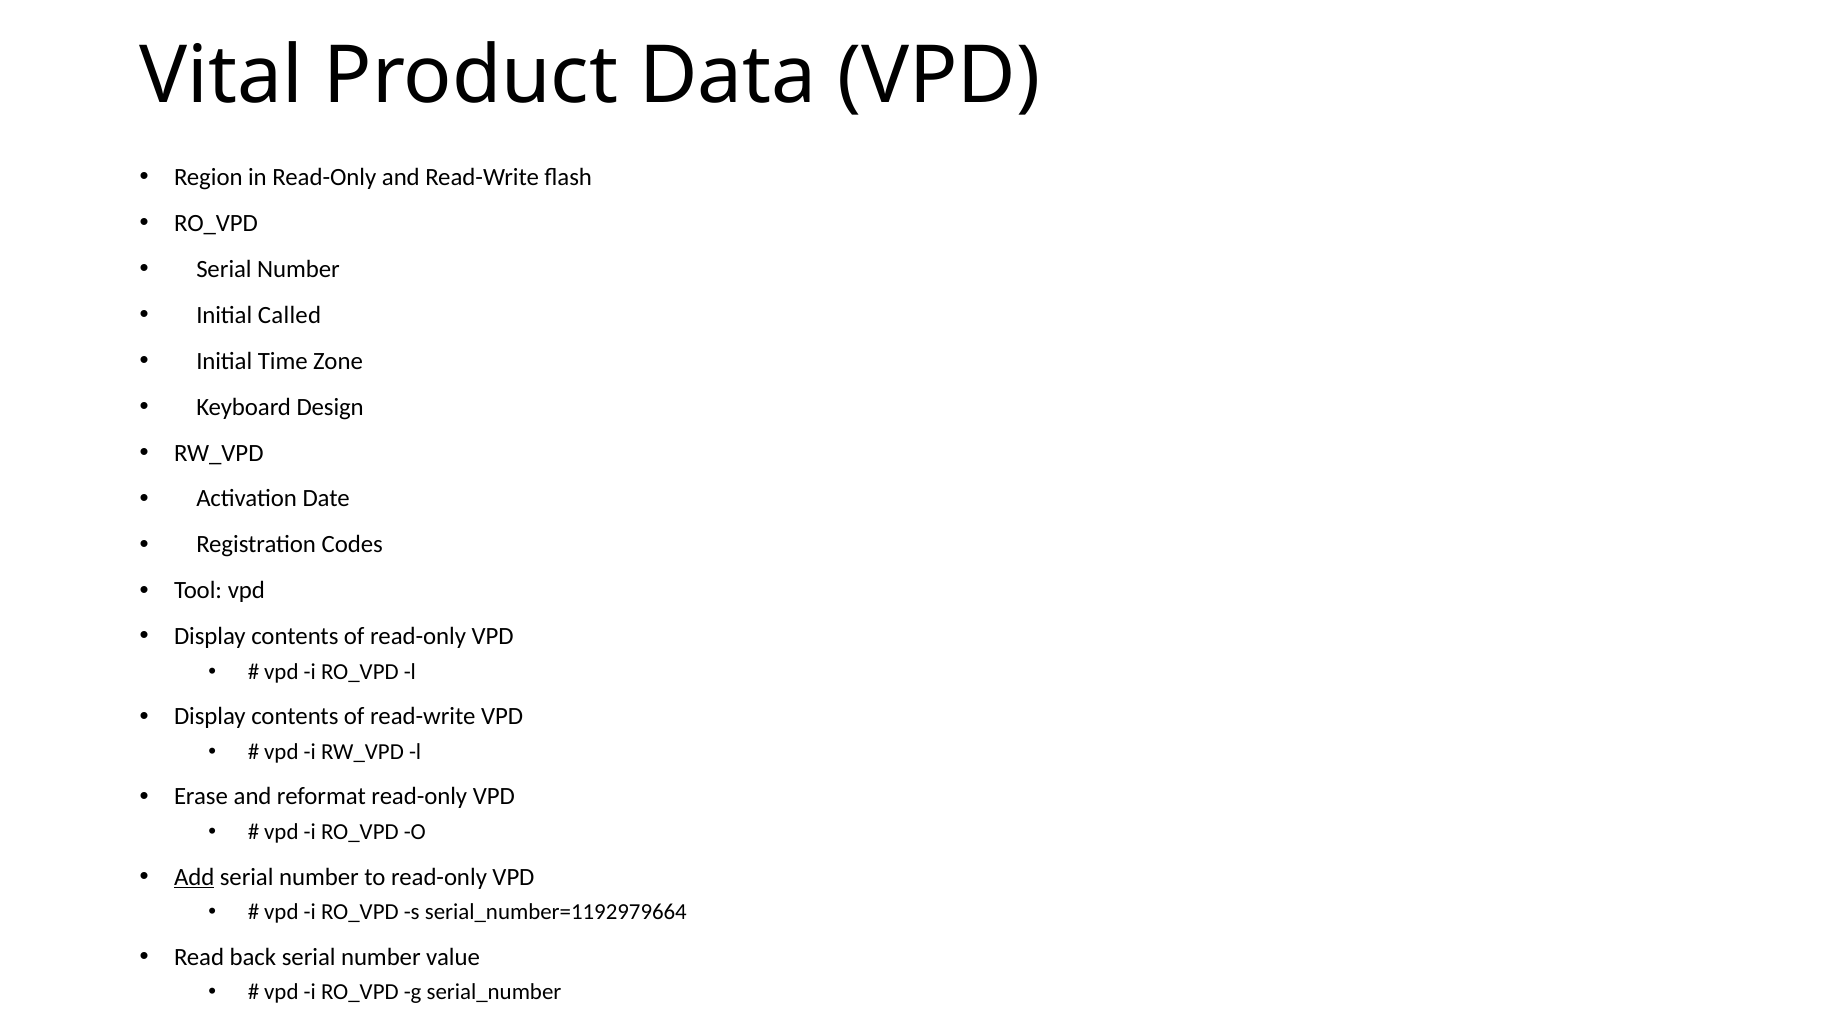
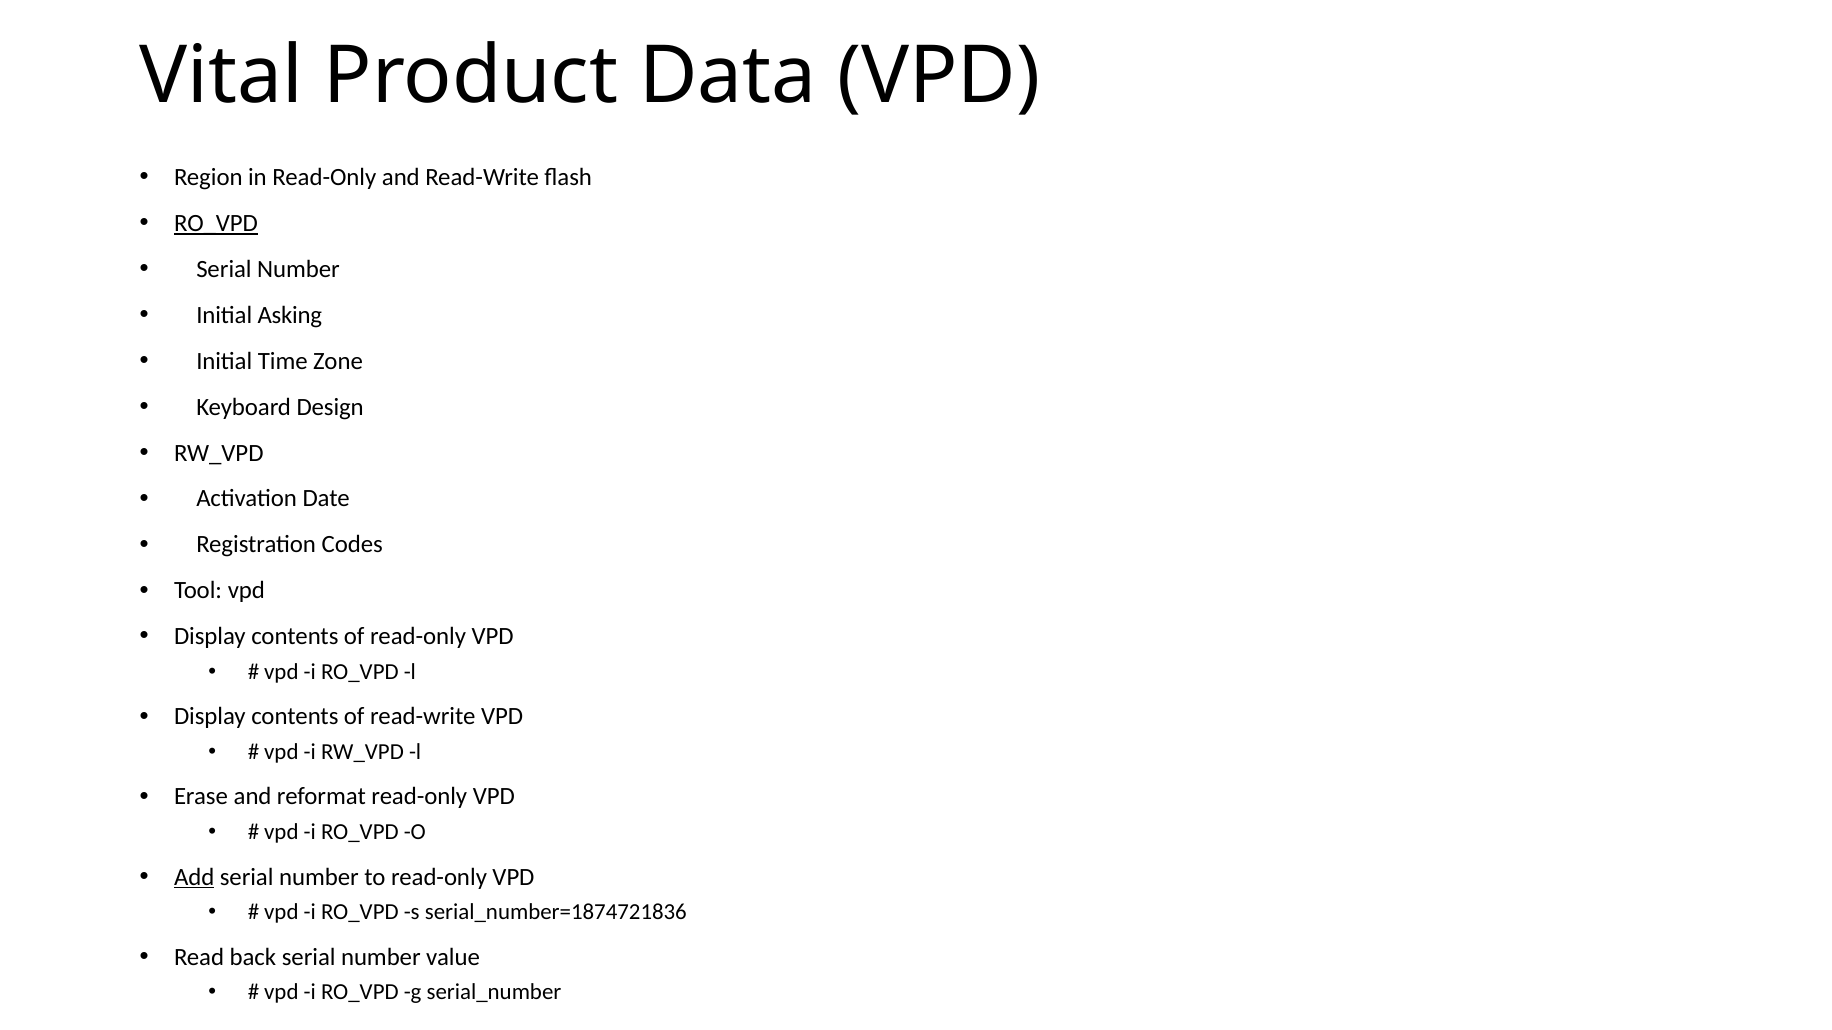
RO_VPD at (216, 223) underline: none -> present
Called: Called -> Asking
serial_number=1192979664: serial_number=1192979664 -> serial_number=1874721836
